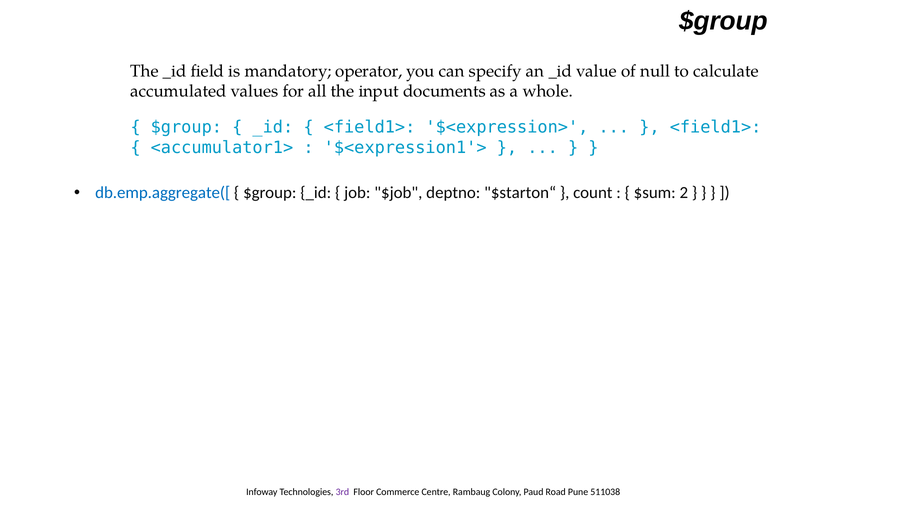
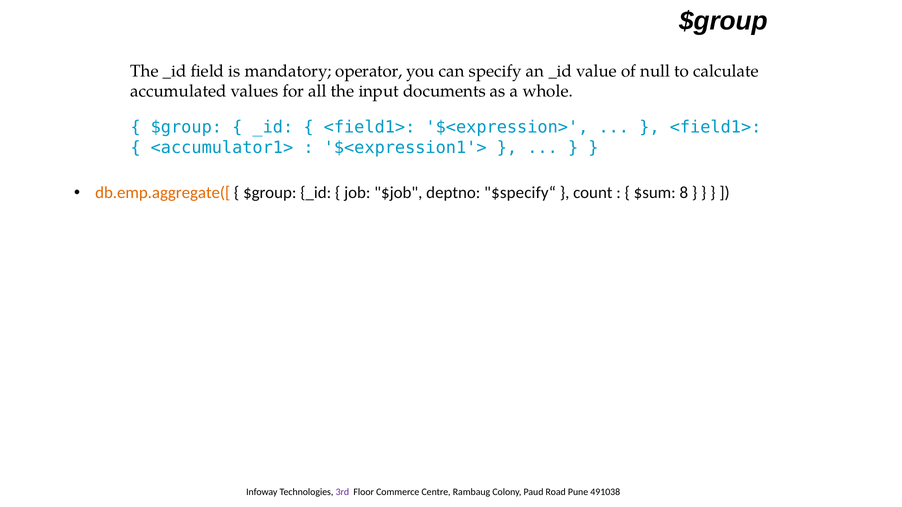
db.emp.aggregate([ colour: blue -> orange
$starton“: $starton“ -> $specify“
2: 2 -> 8
511038: 511038 -> 491038
